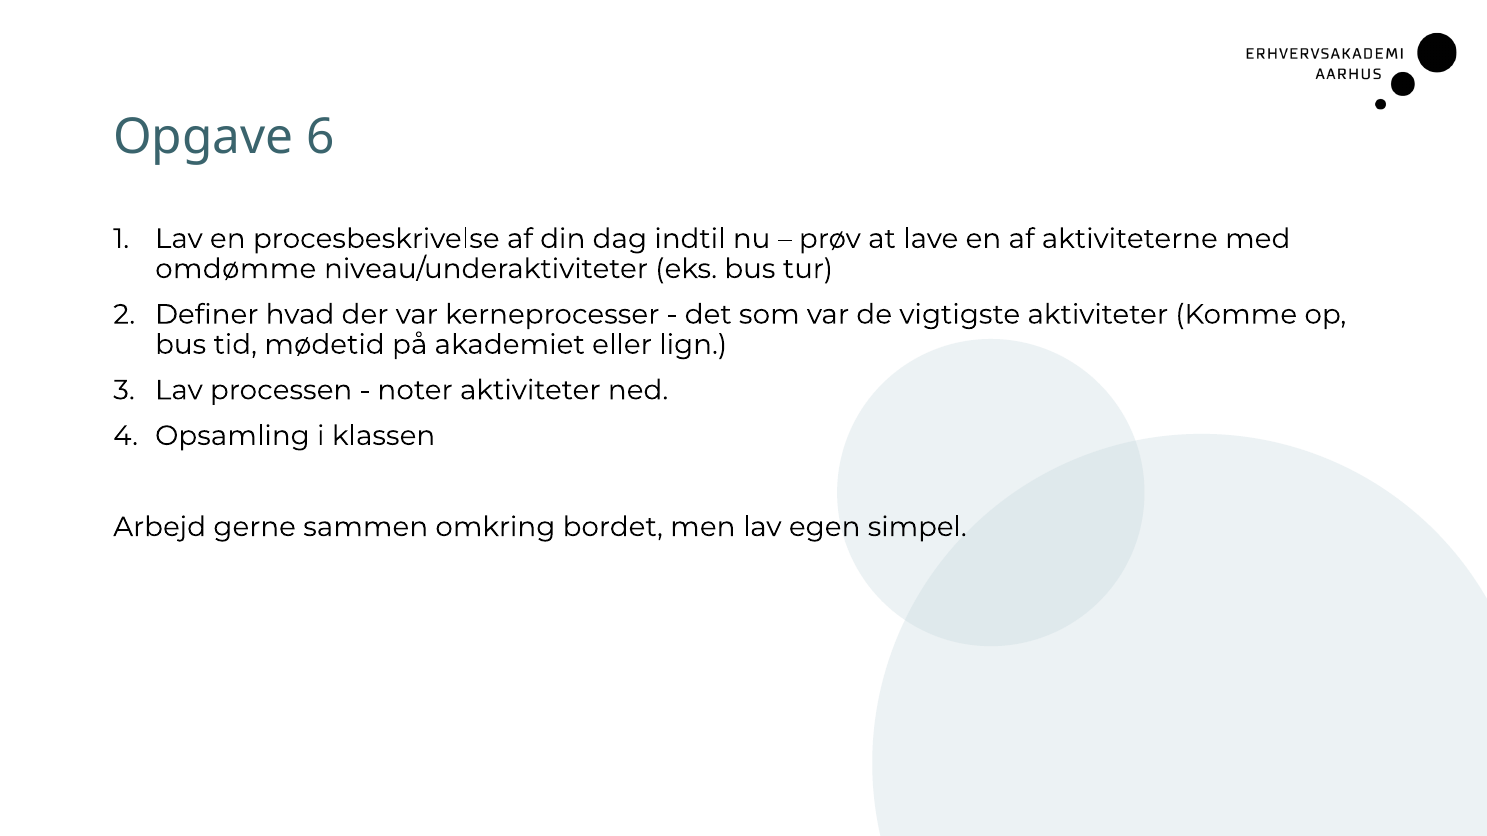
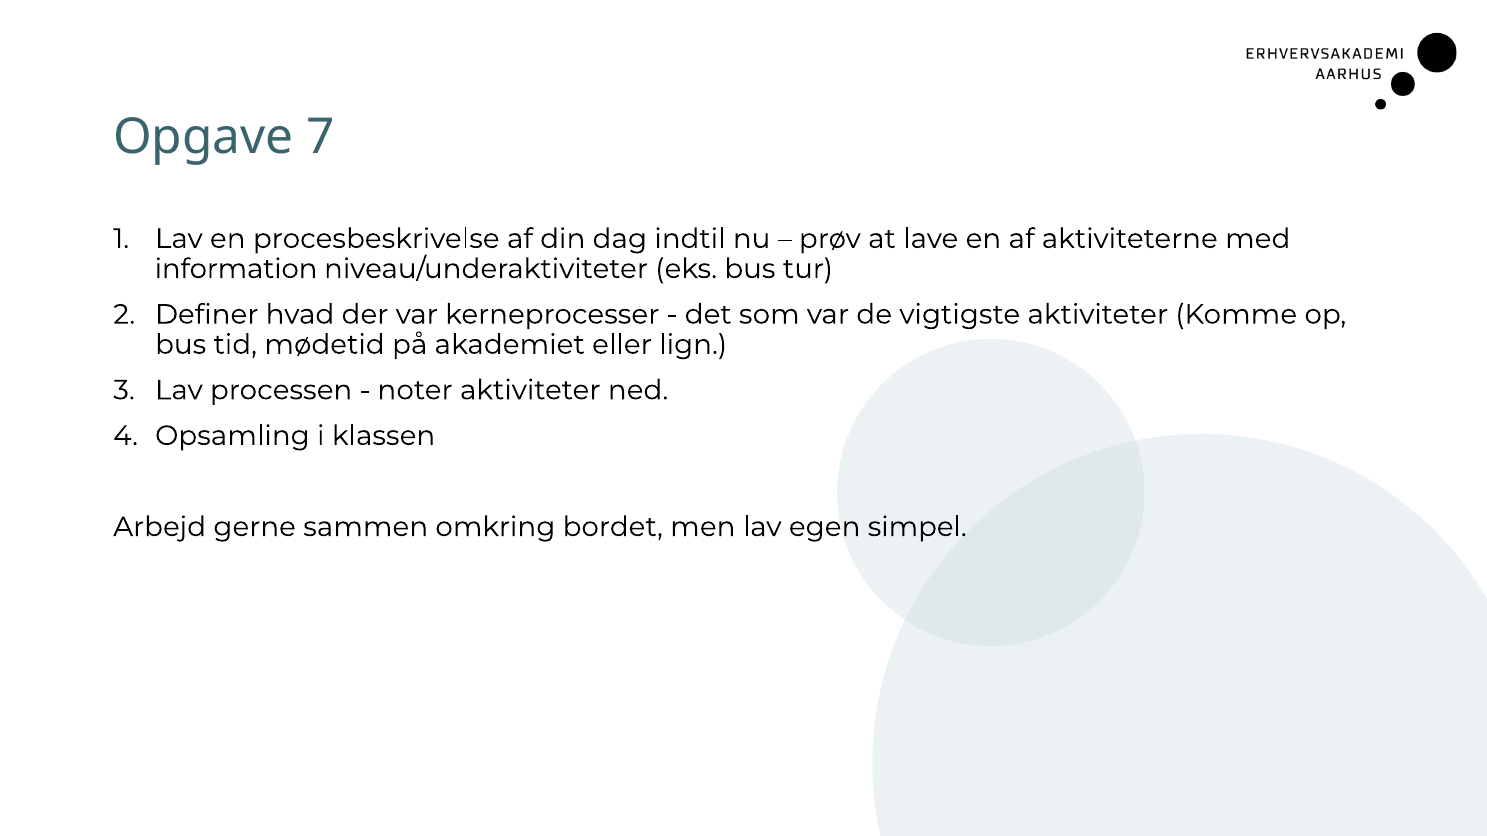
6: 6 -> 7
omdømme: omdømme -> information
